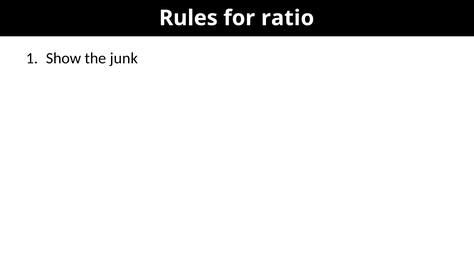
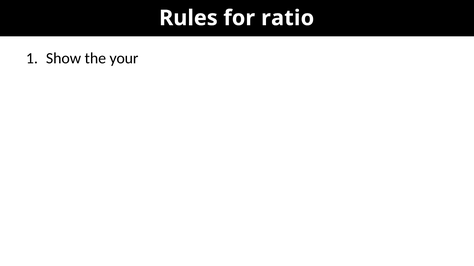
junk: junk -> your
